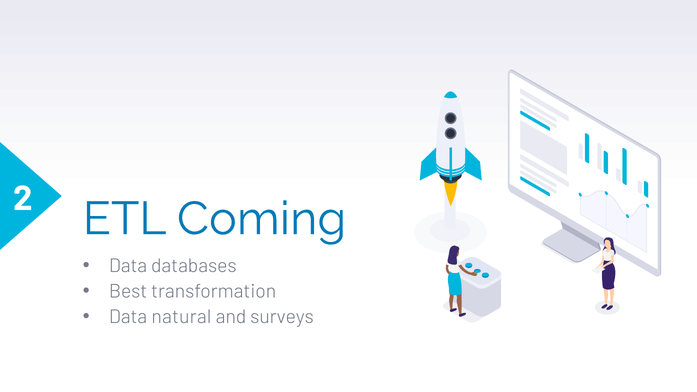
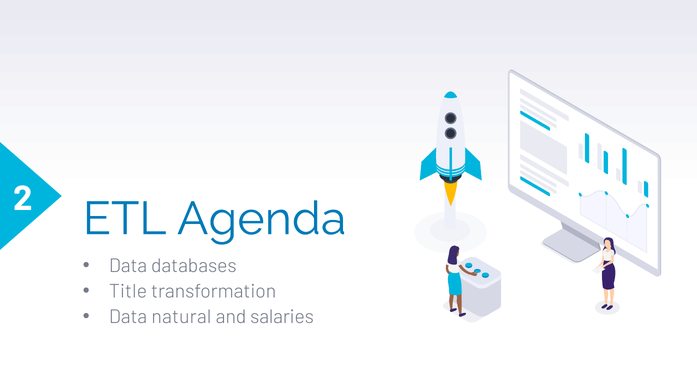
Coming: Coming -> Agenda
Best: Best -> Title
surveys: surveys -> salaries
